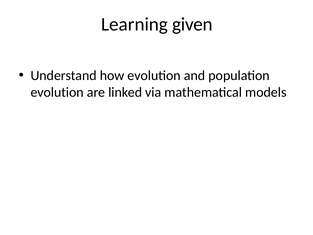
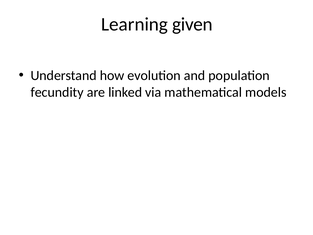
evolution at (57, 92): evolution -> fecundity
